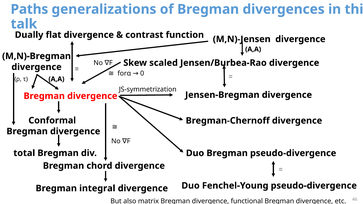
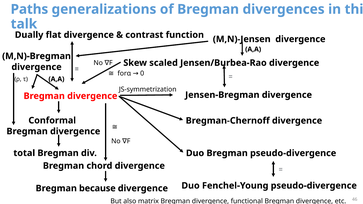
integral: integral -> because
